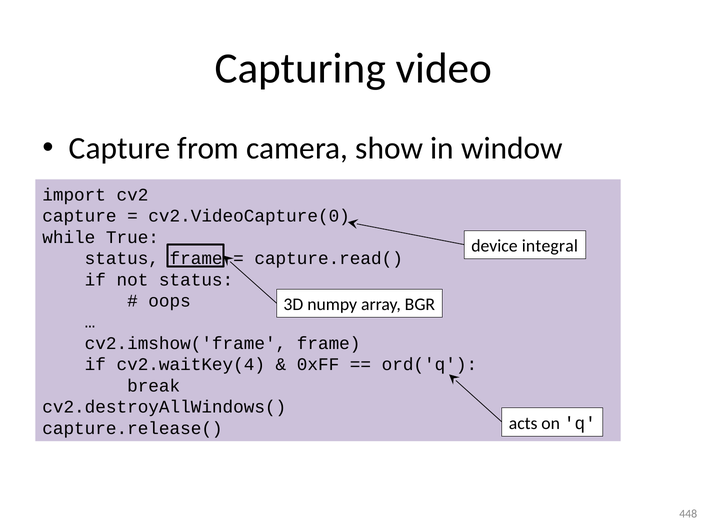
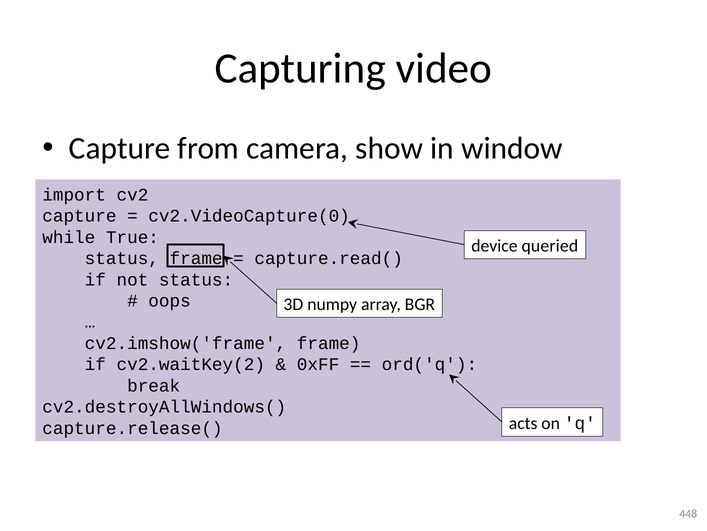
integral: integral -> queried
cv2.waitKey(4: cv2.waitKey(4 -> cv2.waitKey(2
